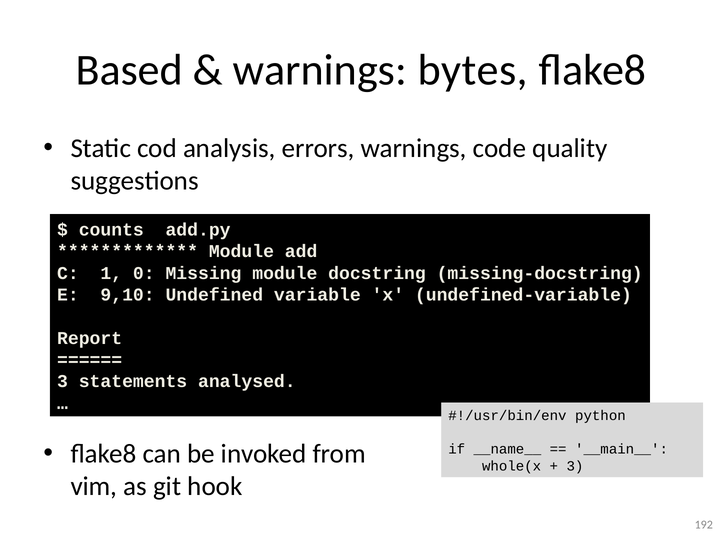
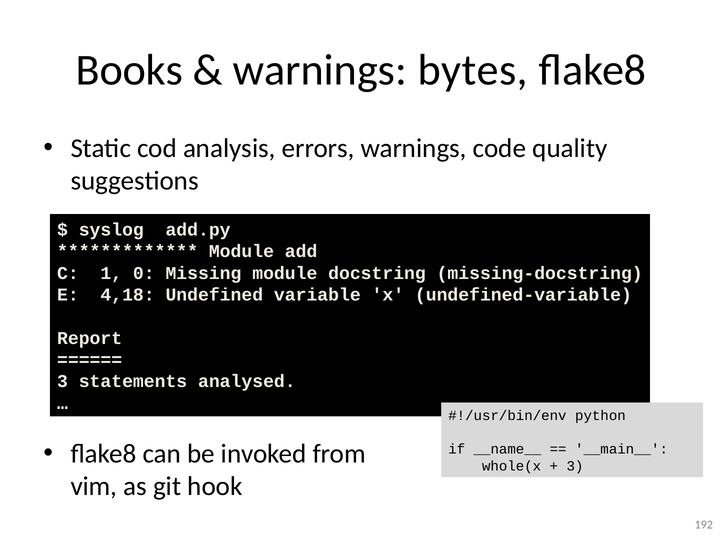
Based: Based -> Books
counts: counts -> syslog
9,10: 9,10 -> 4,18
